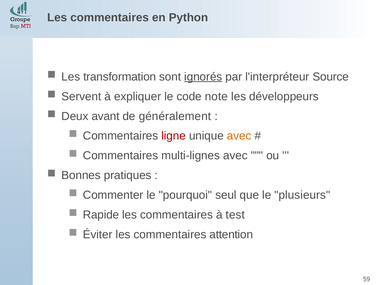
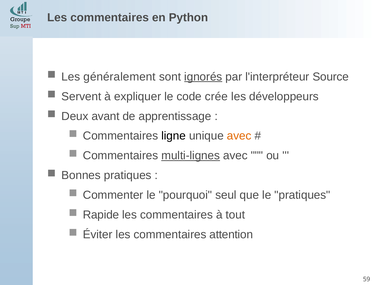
transformation: transformation -> généralement
note: note -> crée
généralement: généralement -> apprentissage
ligne colour: red -> black
multi-lignes underline: none -> present
le plusieurs: plusieurs -> pratiques
test: test -> tout
